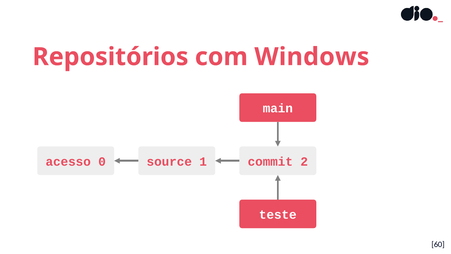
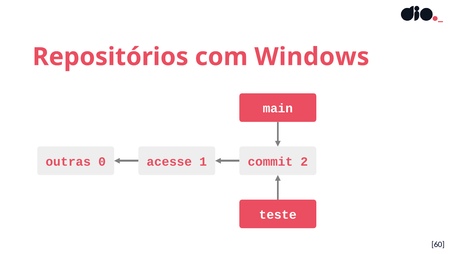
acesso: acesso -> outras
source: source -> acesse
